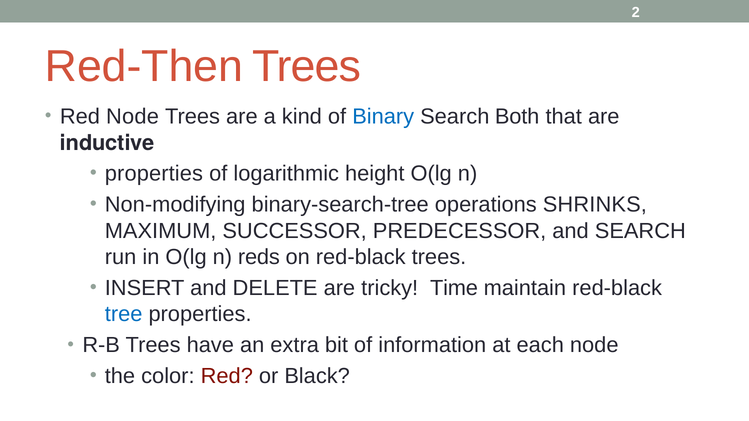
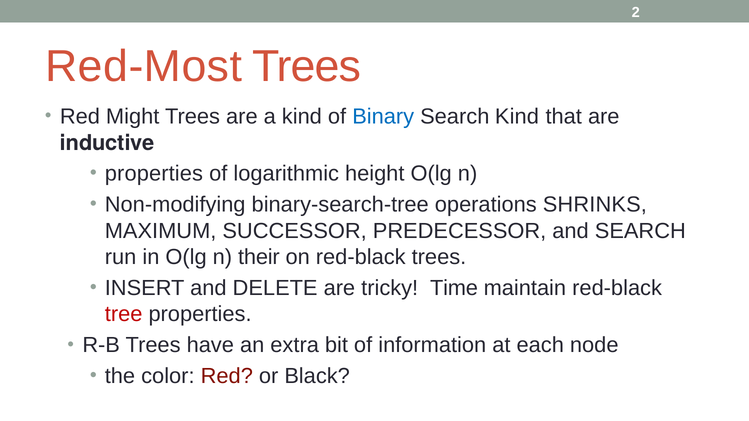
Red-Then: Red-Then -> Red-Most
Red Node: Node -> Might
Search Both: Both -> Kind
reds: reds -> their
tree colour: blue -> red
